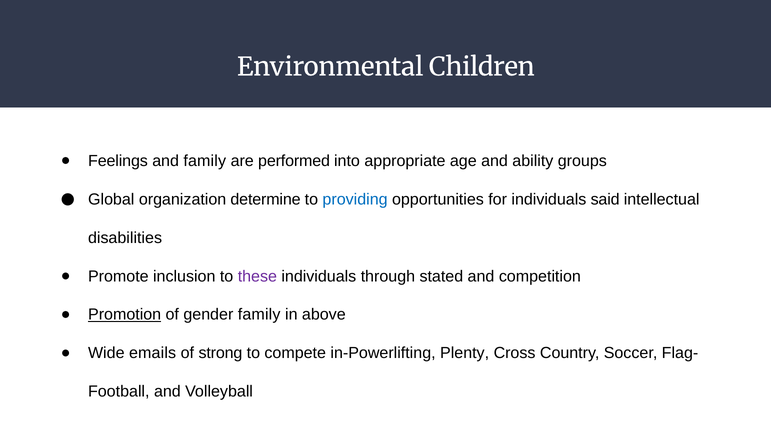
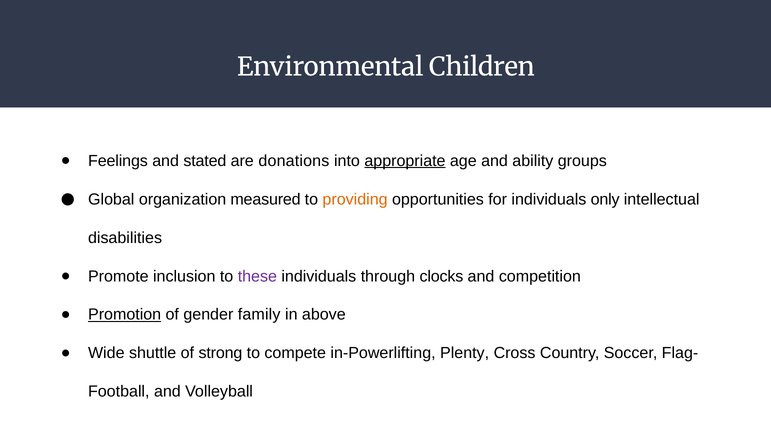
and family: family -> stated
performed: performed -> donations
appropriate underline: none -> present
determine: determine -> measured
providing colour: blue -> orange
said: said -> only
stated: stated -> clocks
emails: emails -> shuttle
